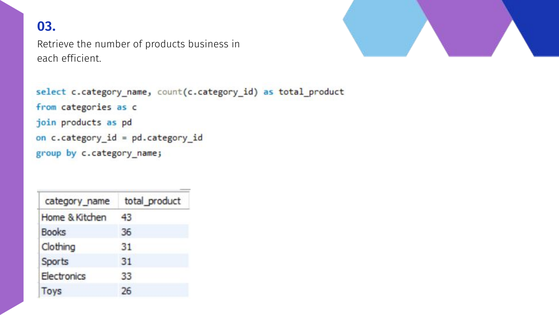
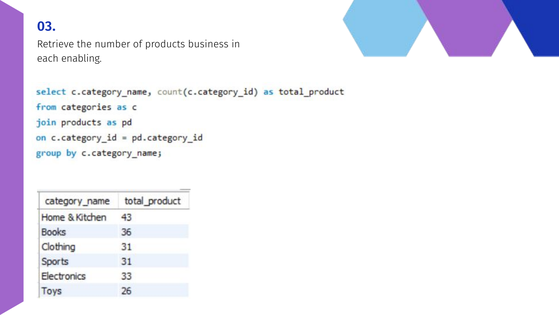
efficient: efficient -> enabling
